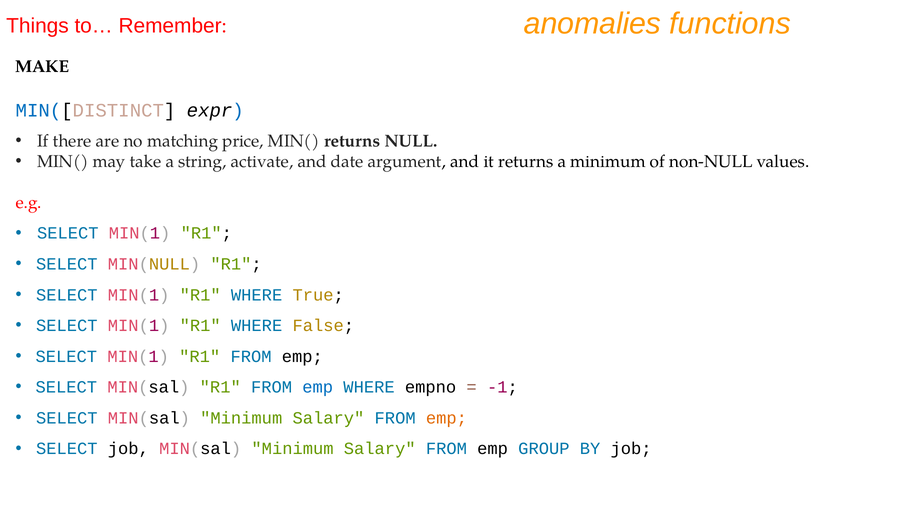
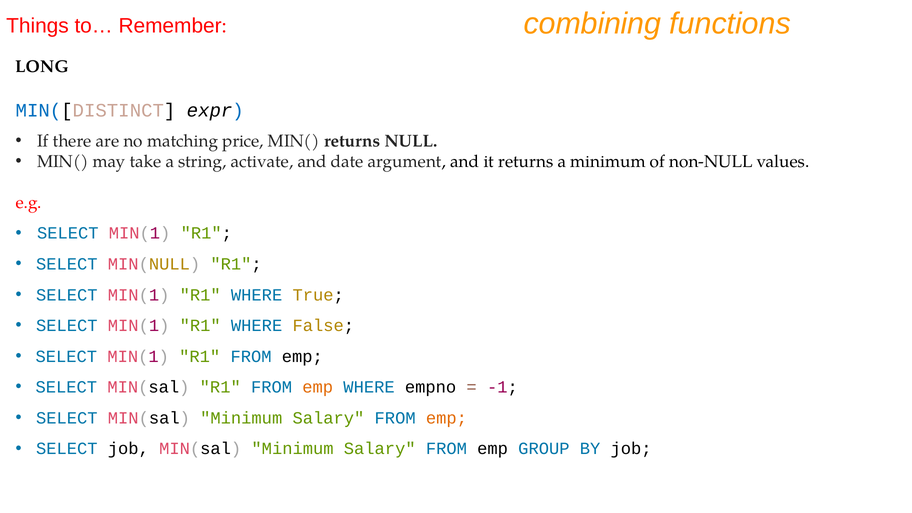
anomalies: anomalies -> combining
MAKE: MAKE -> LONG
emp at (318, 387) colour: blue -> orange
